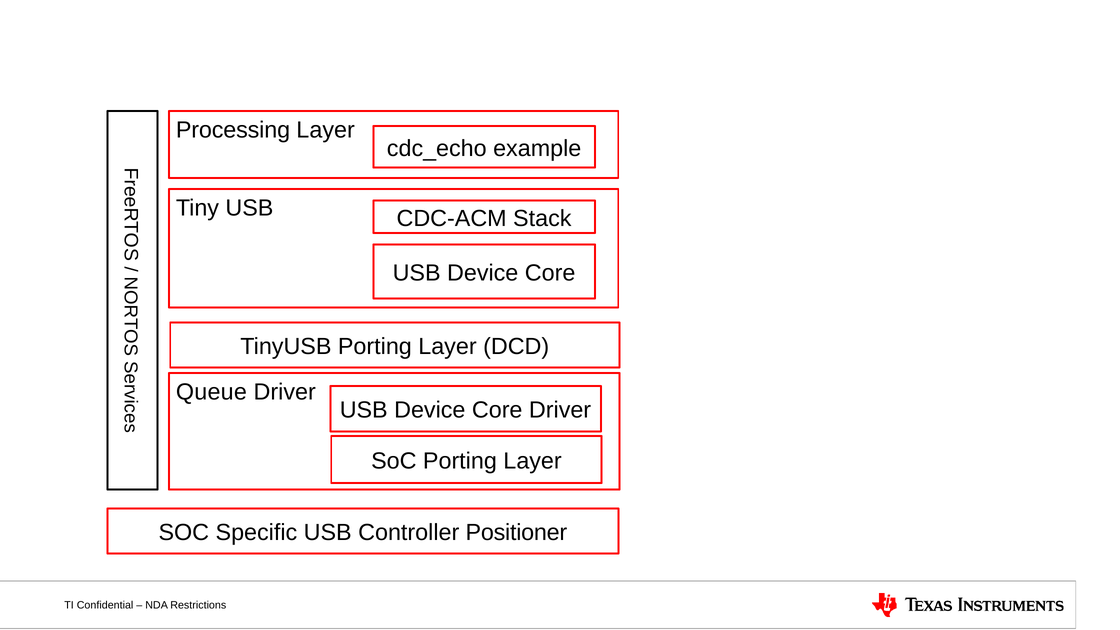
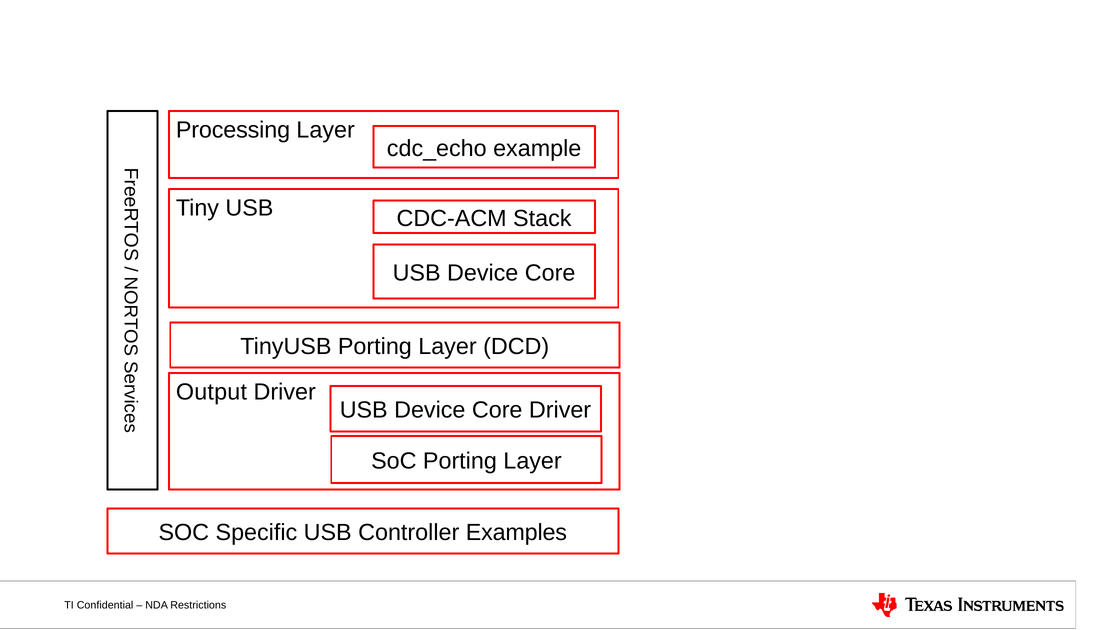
Queue: Queue -> Output
Positioner: Positioner -> Examples
